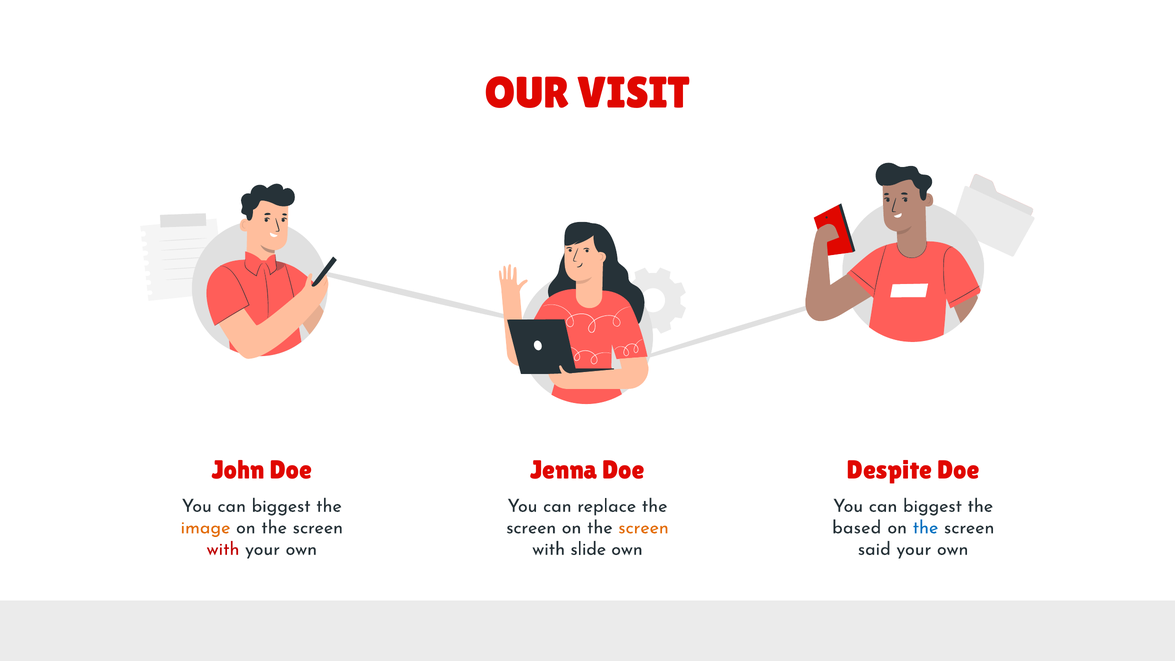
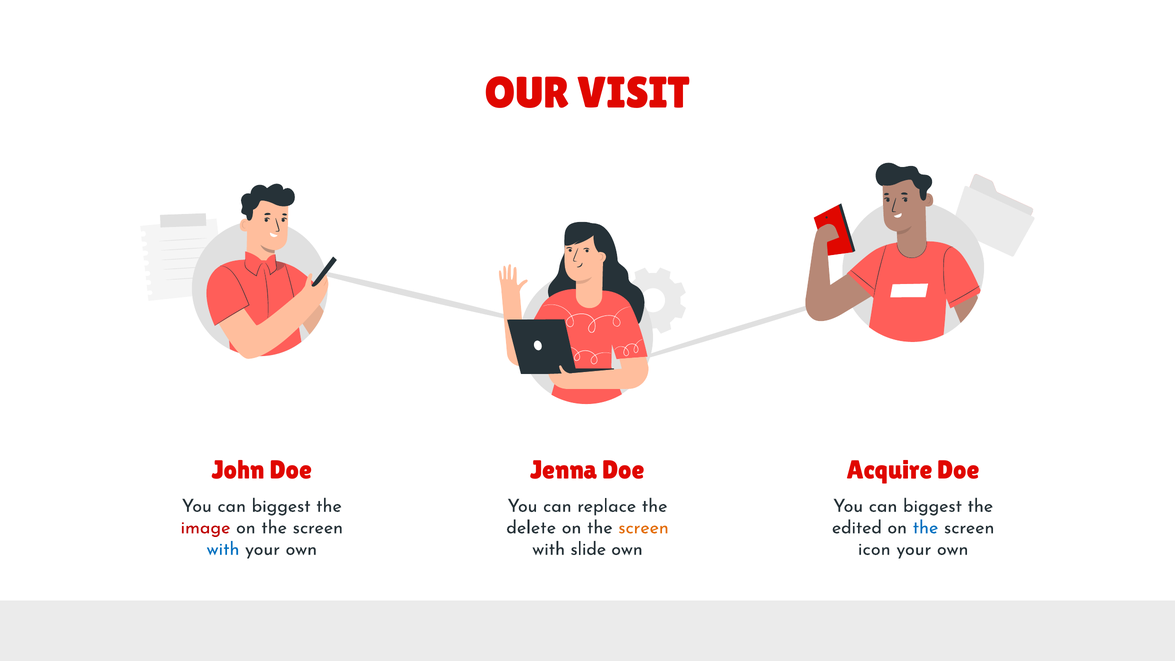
Despite: Despite -> Acquire
image colour: orange -> red
screen at (531, 527): screen -> delete
based: based -> edited
with at (223, 549) colour: red -> blue
said: said -> icon
